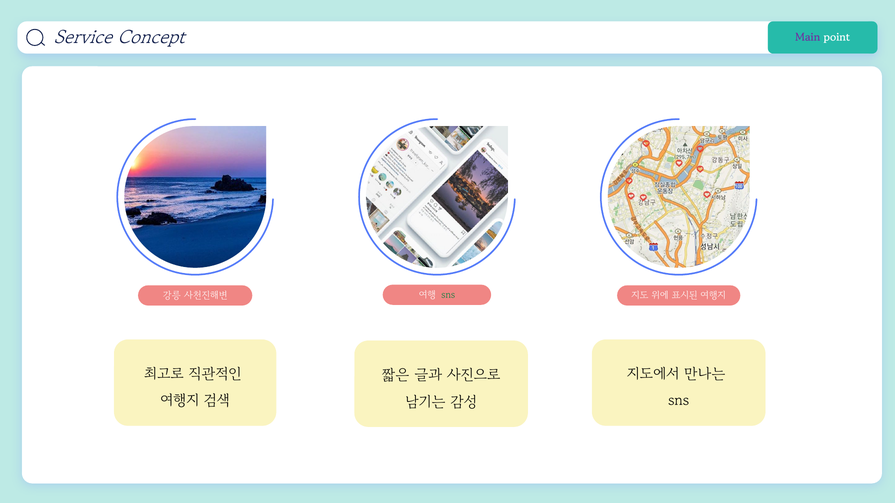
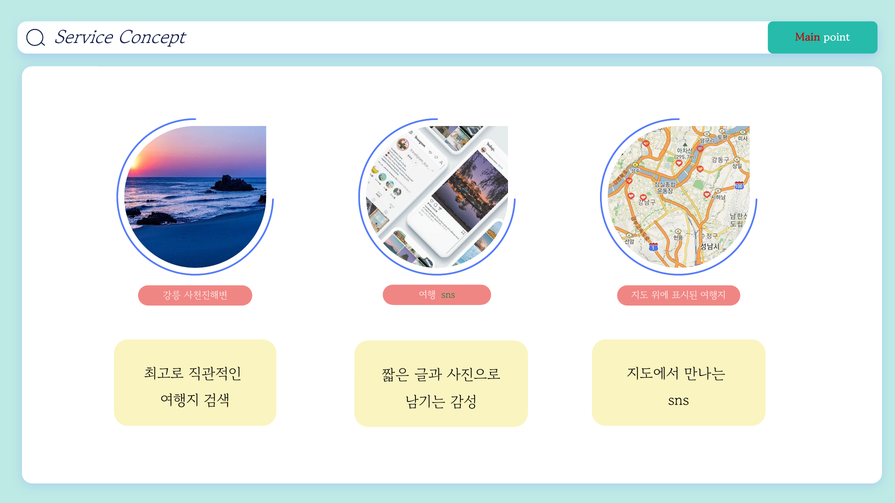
Main colour: purple -> red
